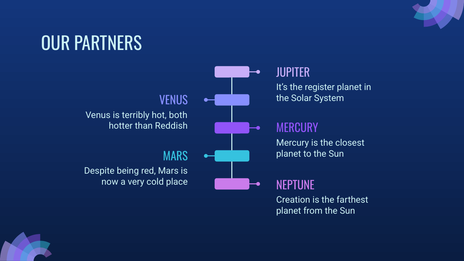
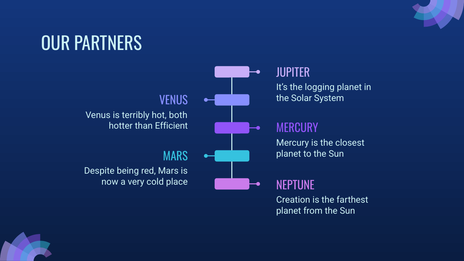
register: register -> logging
Reddish: Reddish -> Efficient
